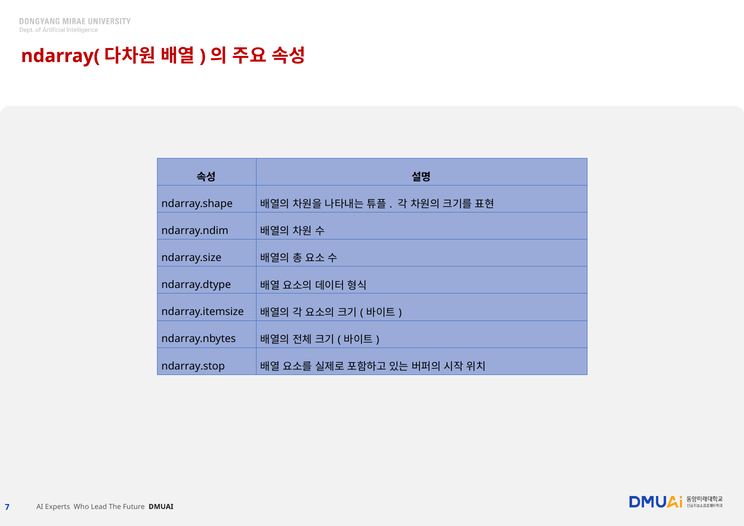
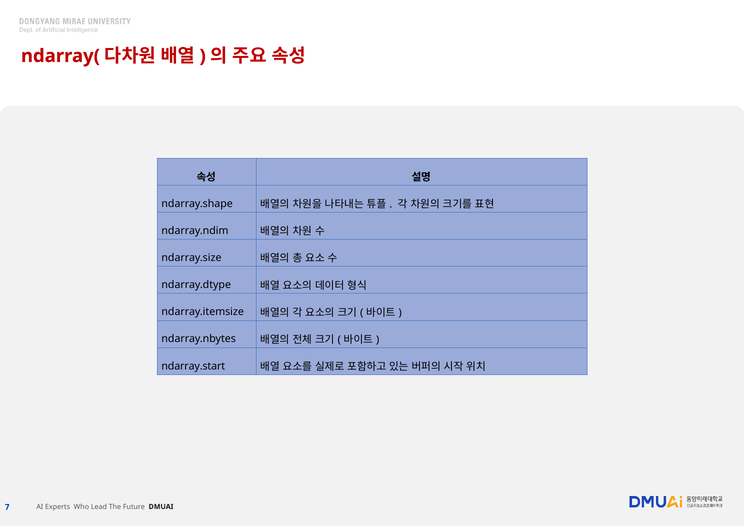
ndarray.stop: ndarray.stop -> ndarray.start
